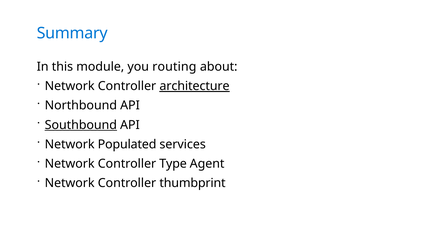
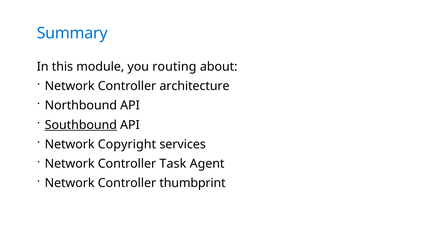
architecture underline: present -> none
Populated: Populated -> Copyright
Type: Type -> Task
